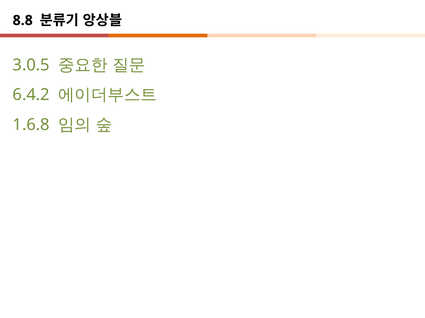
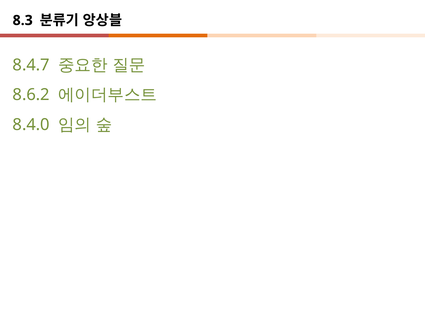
8.8: 8.8 -> 8.3
3.0.5: 3.0.5 -> 8.4.7
6.4.2: 6.4.2 -> 8.6.2
1.6.8: 1.6.8 -> 8.4.0
